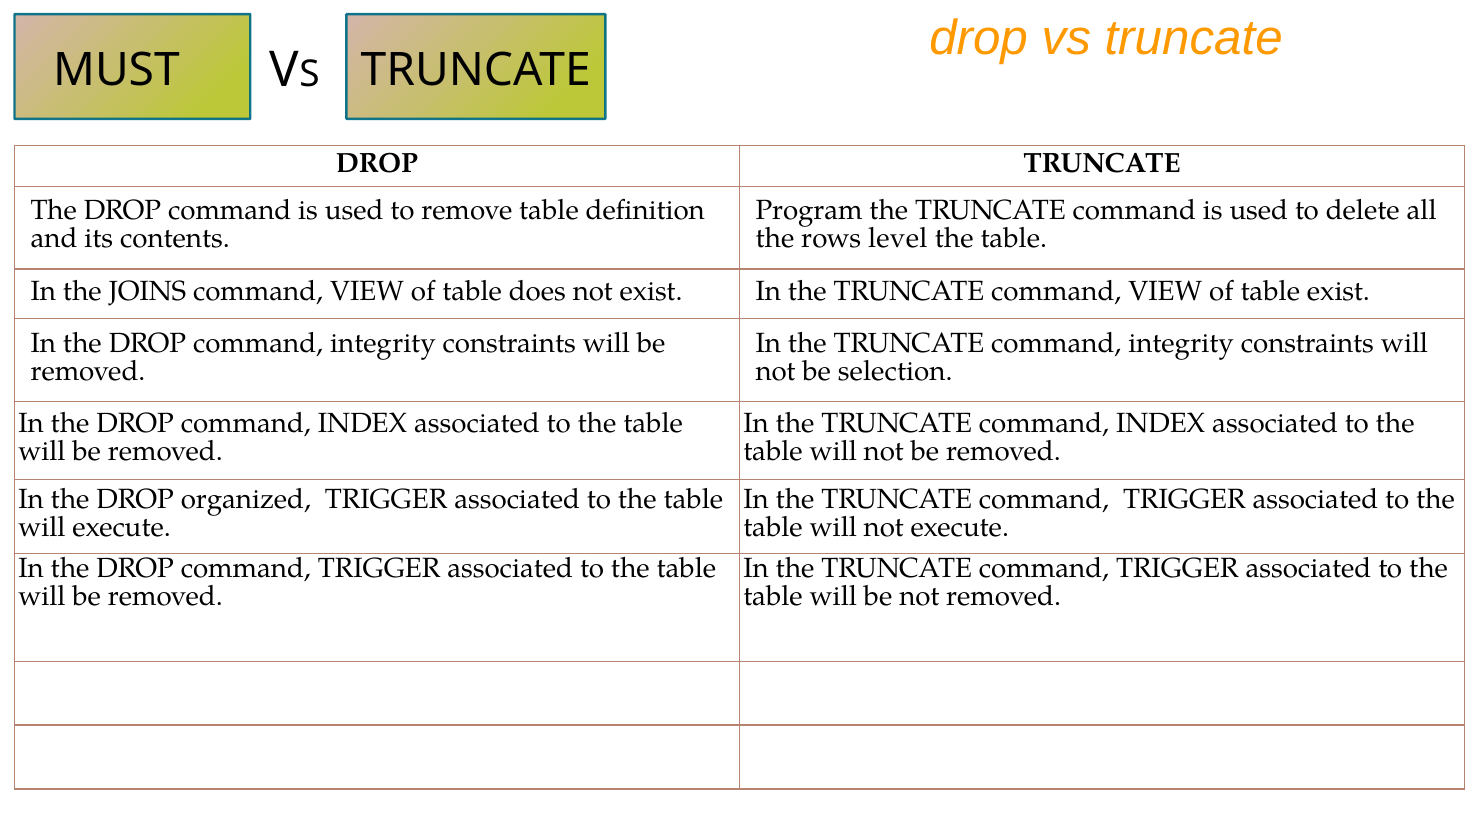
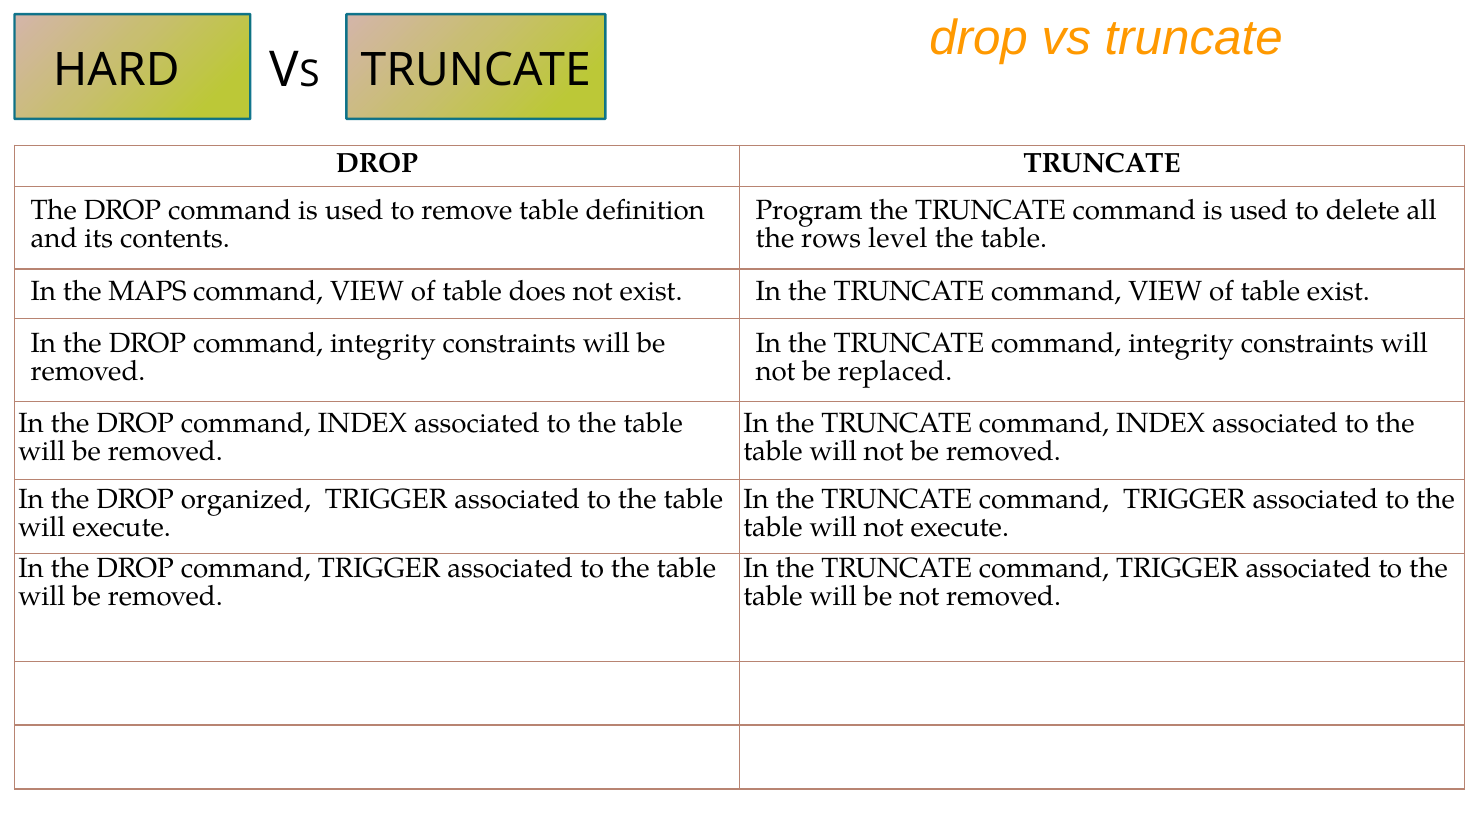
MUST: MUST -> HARD
JOINS: JOINS -> MAPS
selection: selection -> replaced
